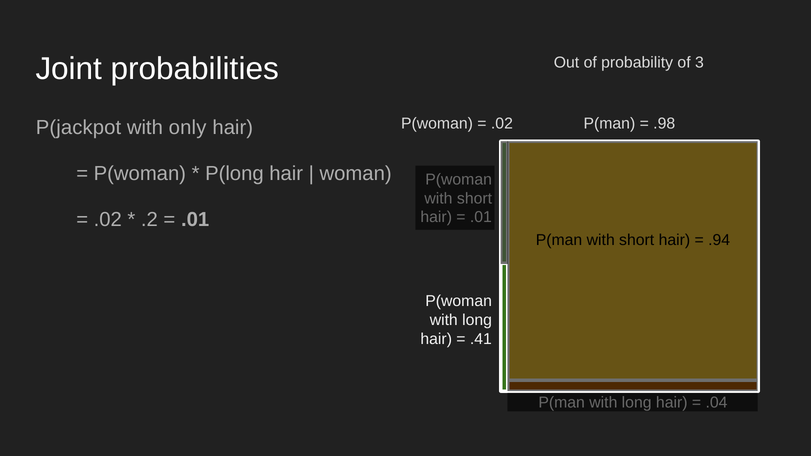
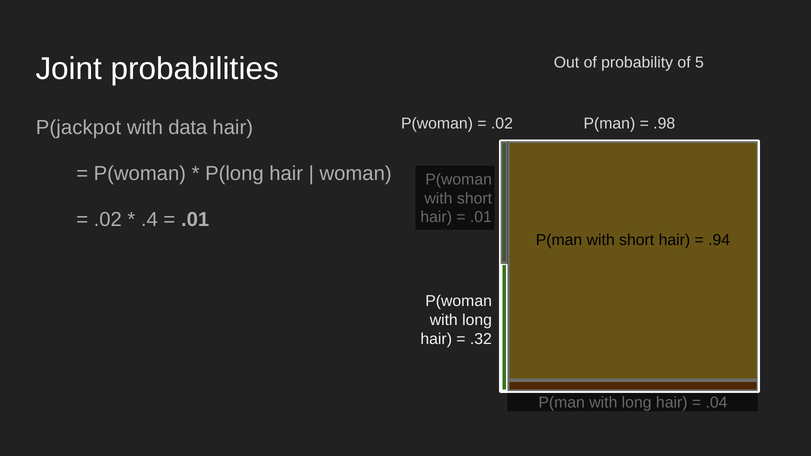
3: 3 -> 5
only: only -> data
.2: .2 -> .4
.41: .41 -> .32
